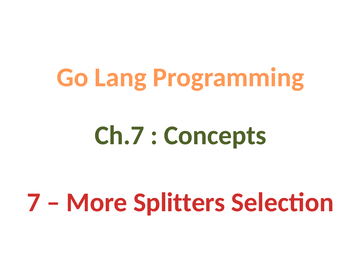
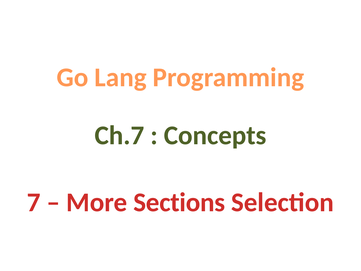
Splitters: Splitters -> Sections
